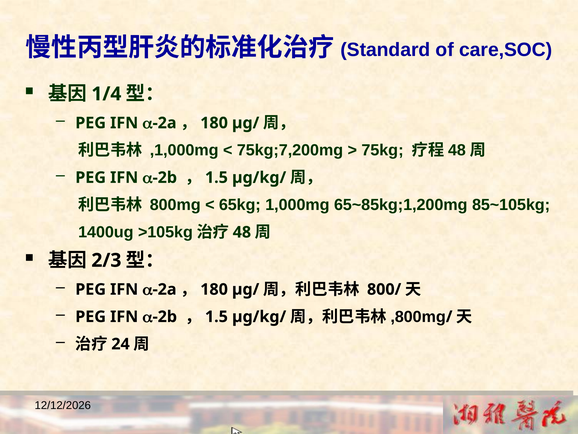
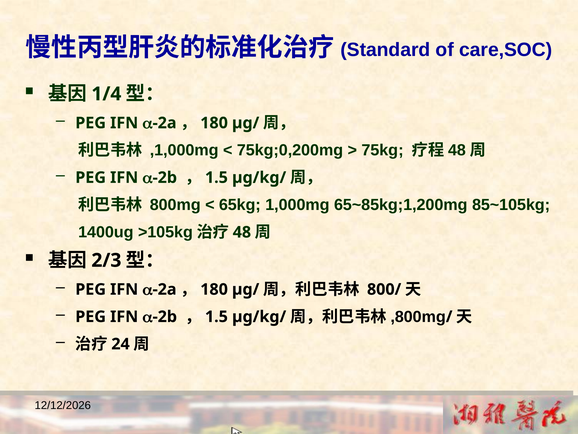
75kg;7,200mg: 75kg;7,200mg -> 75kg;0,200mg
